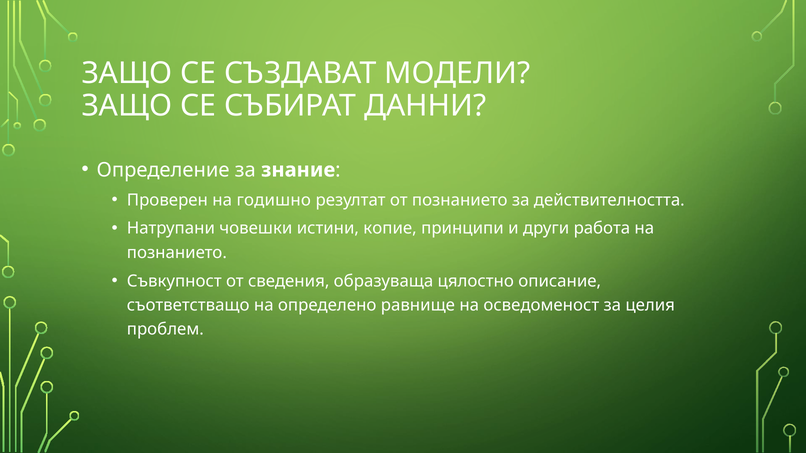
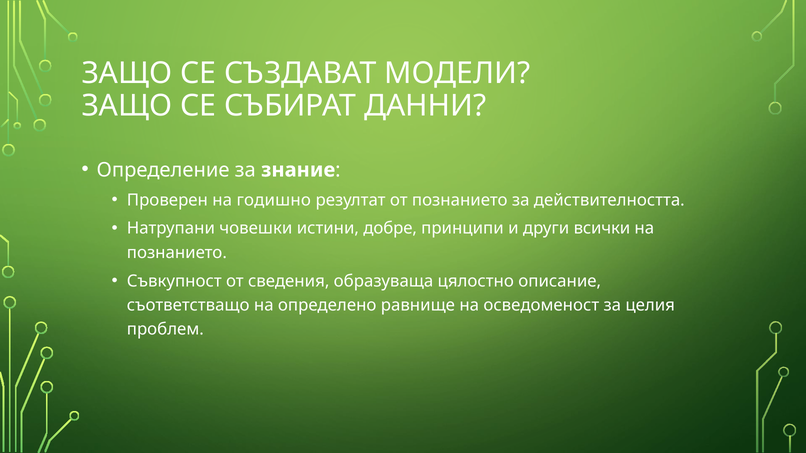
копие: копие -> добре
работа: работа -> всички
